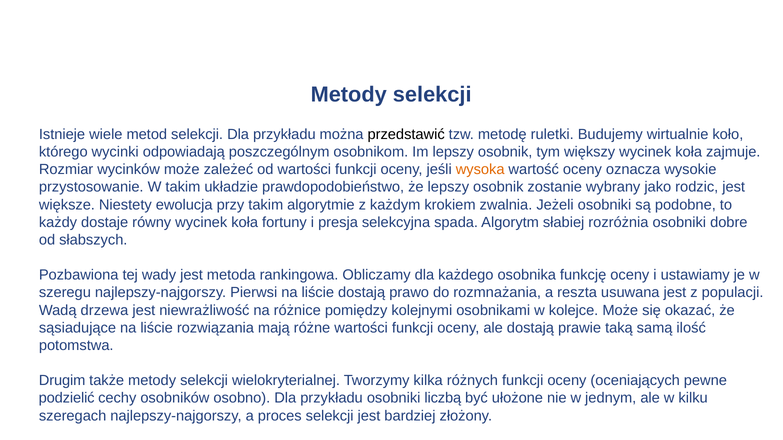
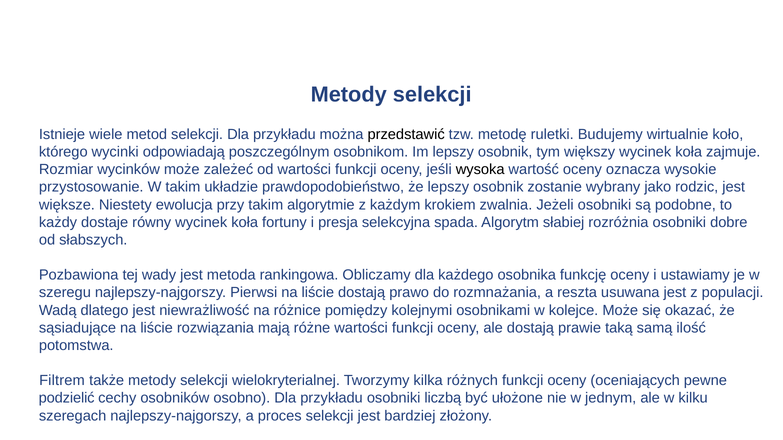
wysoka colour: orange -> black
drzewa: drzewa -> dlatego
Drugim: Drugim -> Filtrem
